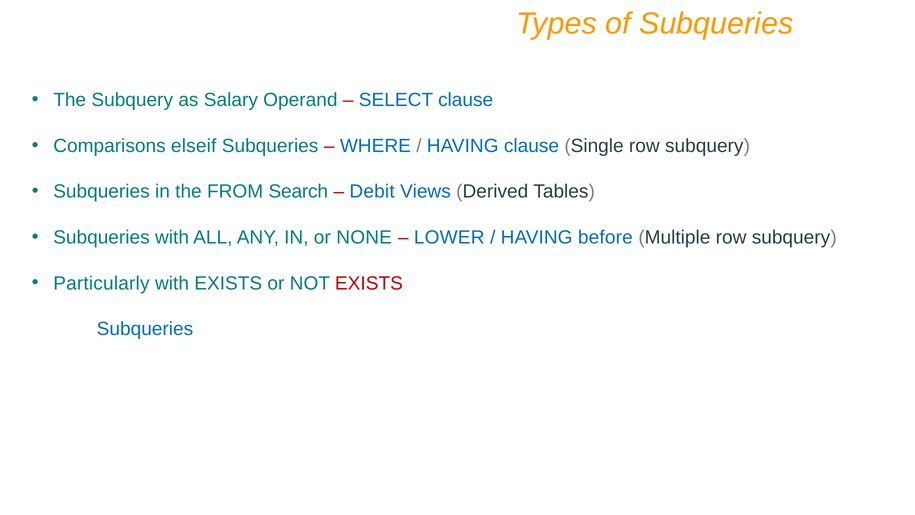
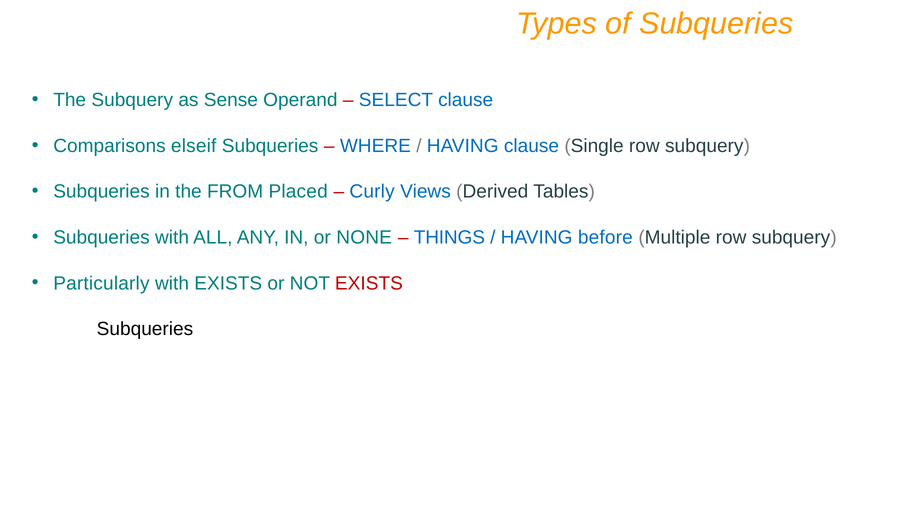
Salary: Salary -> Sense
Search: Search -> Placed
Debit: Debit -> Curly
LOWER: LOWER -> THINGS
Subqueries at (145, 329) colour: blue -> black
